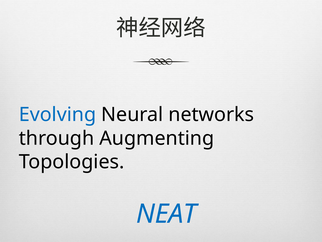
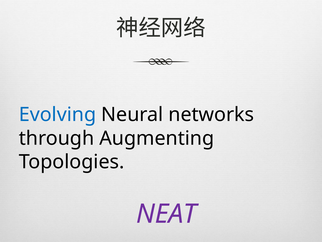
NEAT colour: blue -> purple
